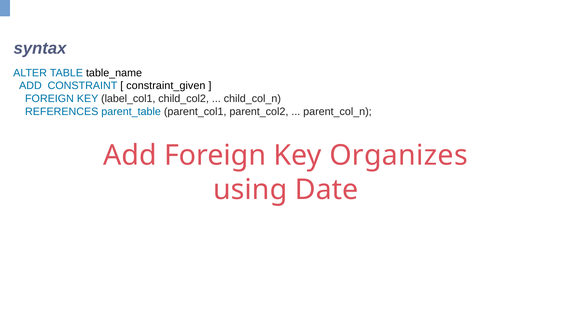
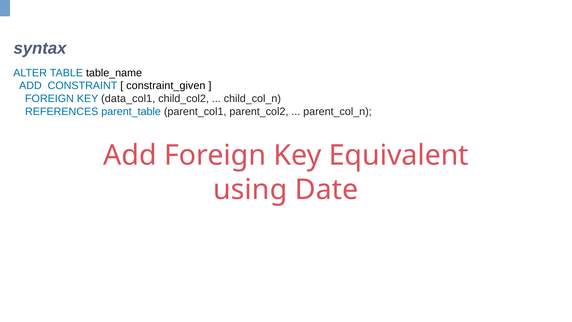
label_col1: label_col1 -> data_col1
Organizes: Organizes -> Equivalent
